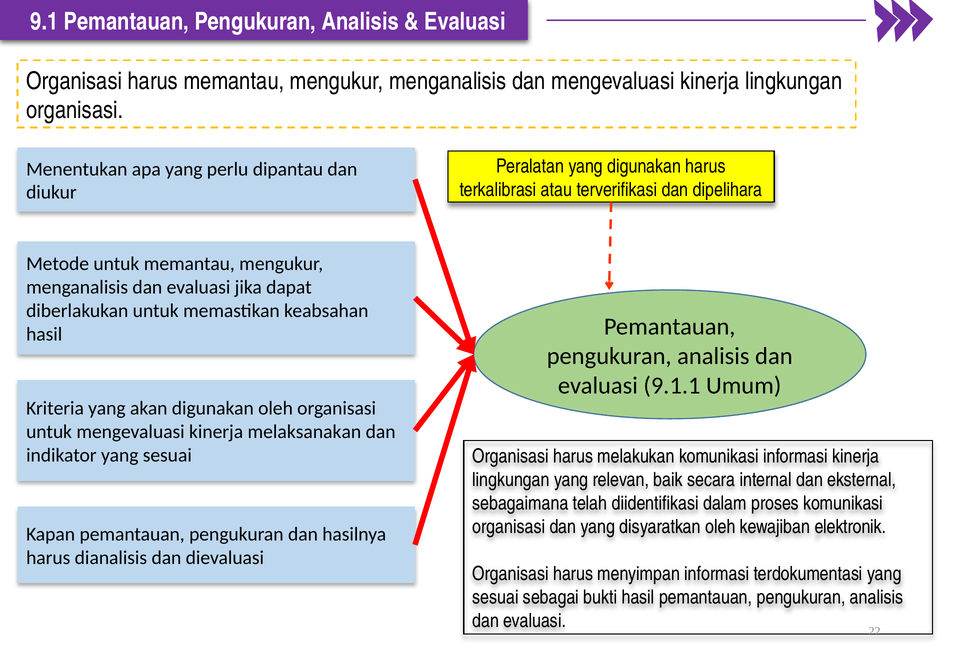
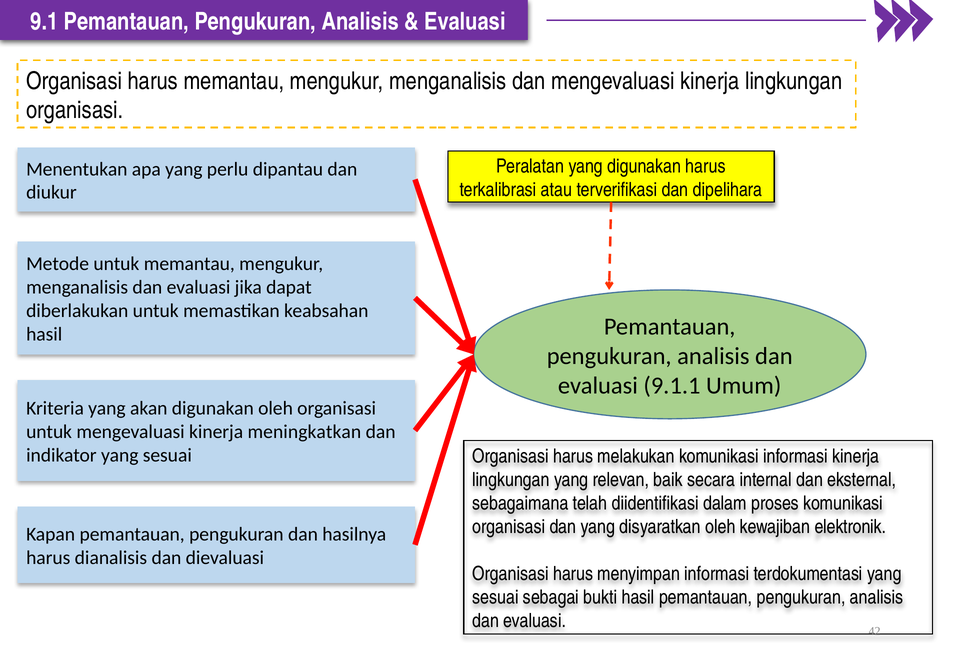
melaksanakan: melaksanakan -> meningkatkan
22: 22 -> 42
